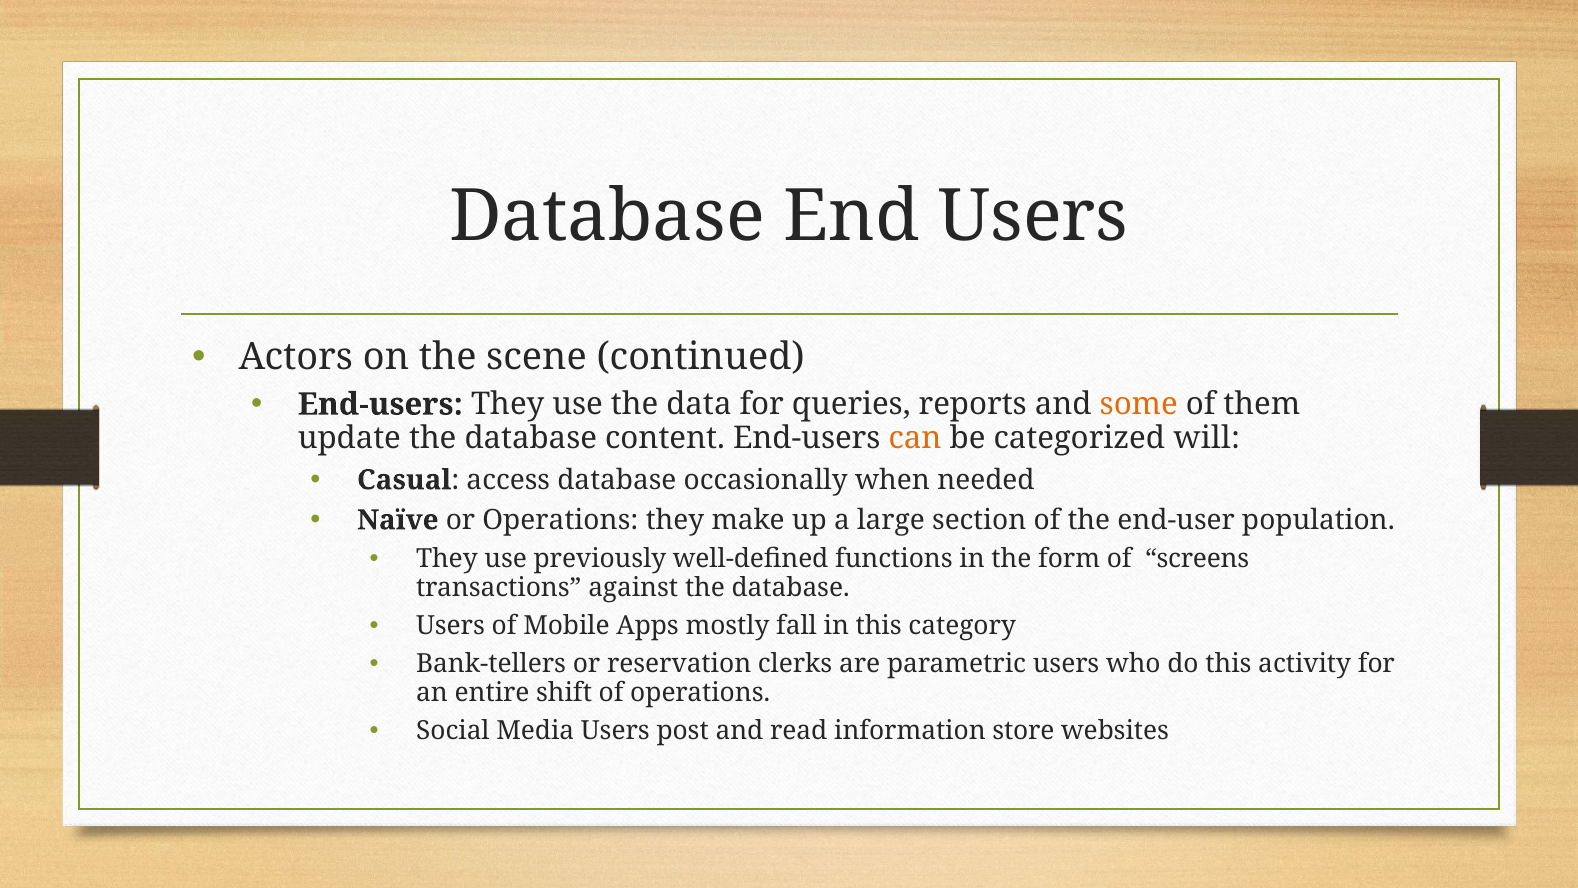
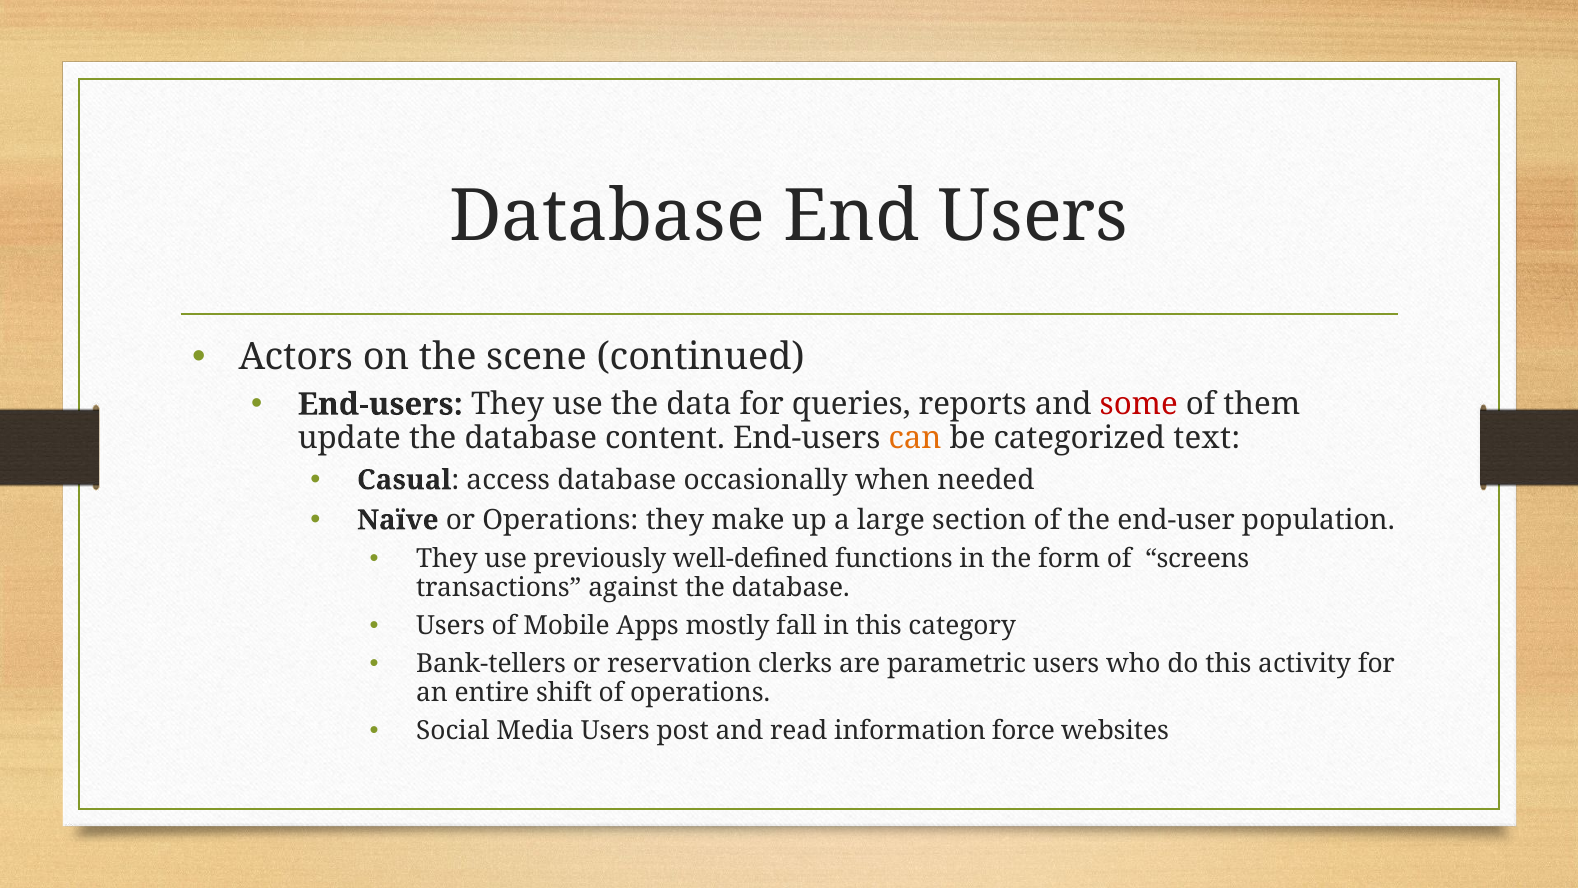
some colour: orange -> red
will: will -> text
store: store -> force
